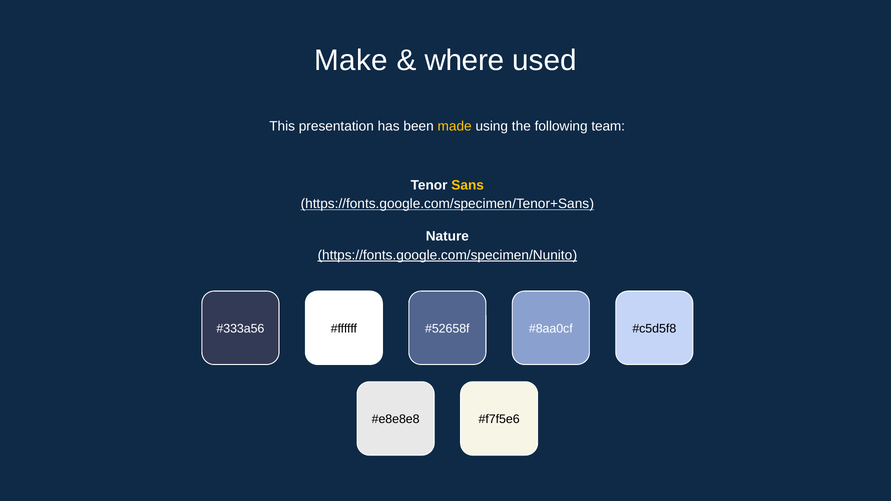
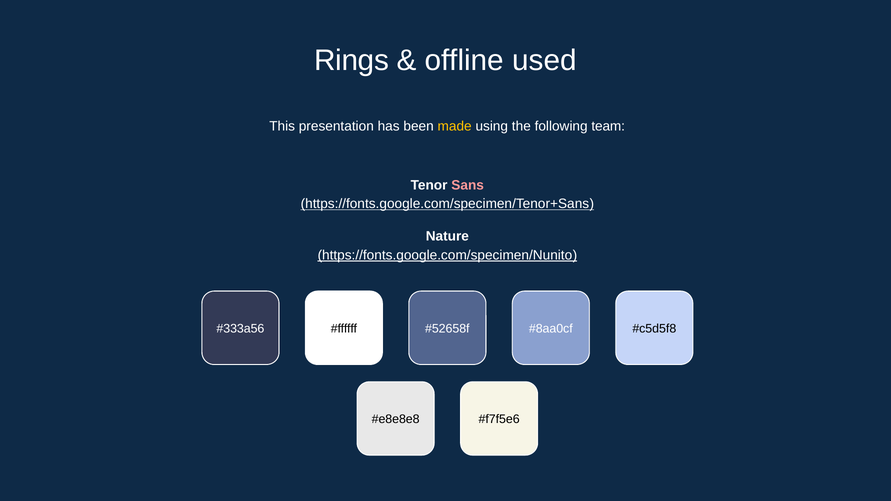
Make: Make -> Rings
where: where -> offline
Sans colour: yellow -> pink
